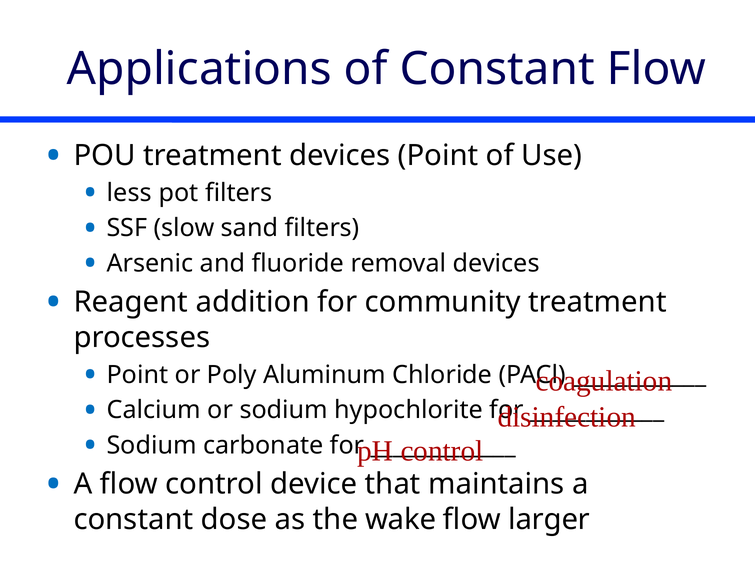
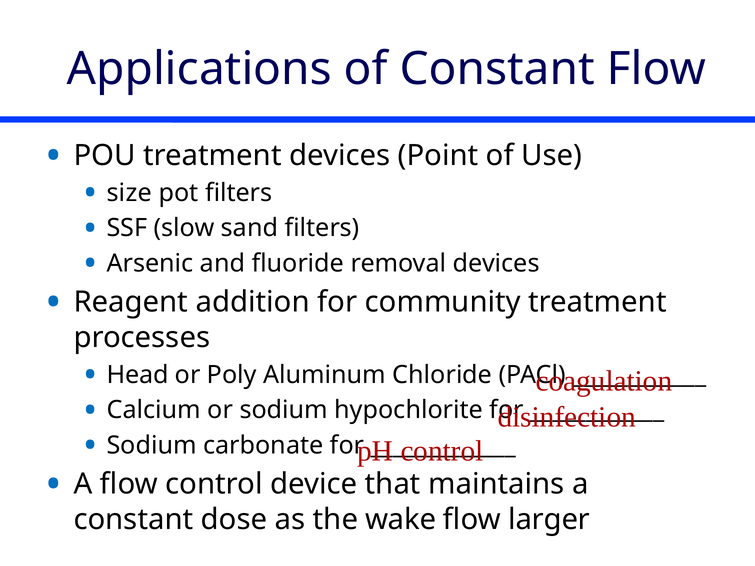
less: less -> size
Point at (137, 375): Point -> Head
